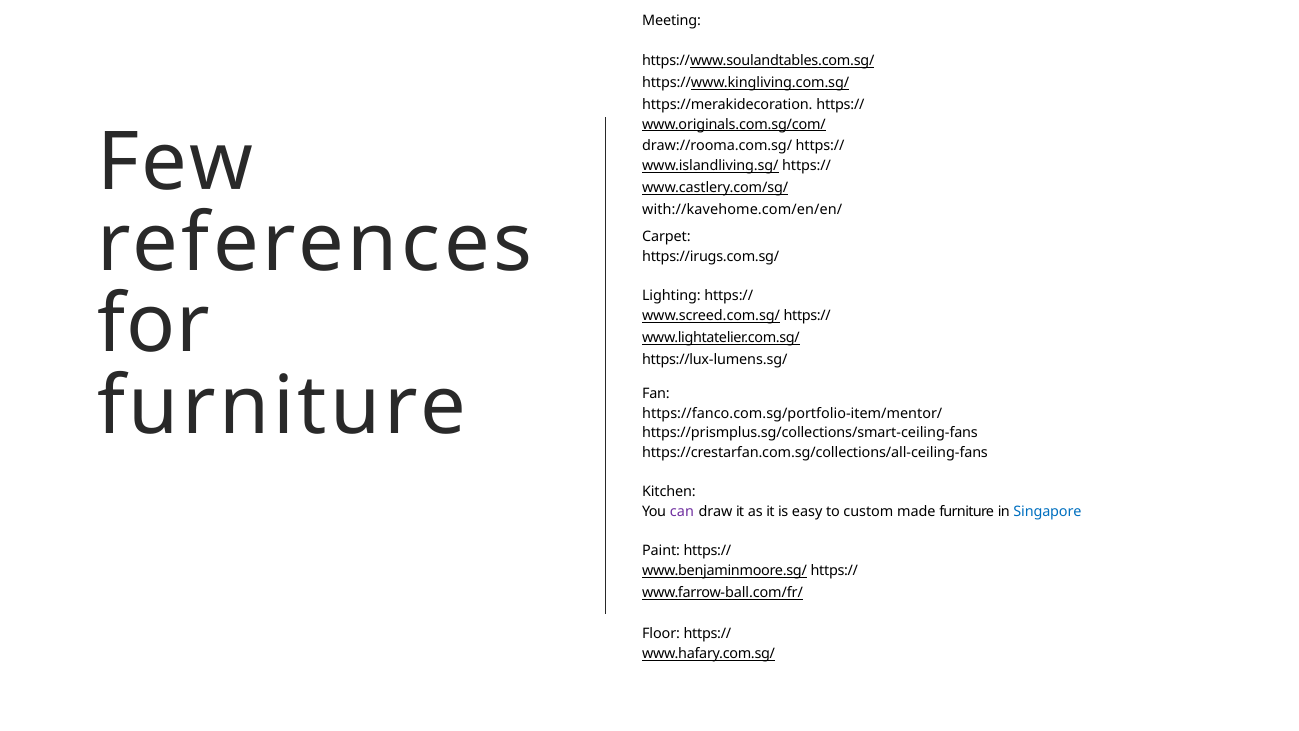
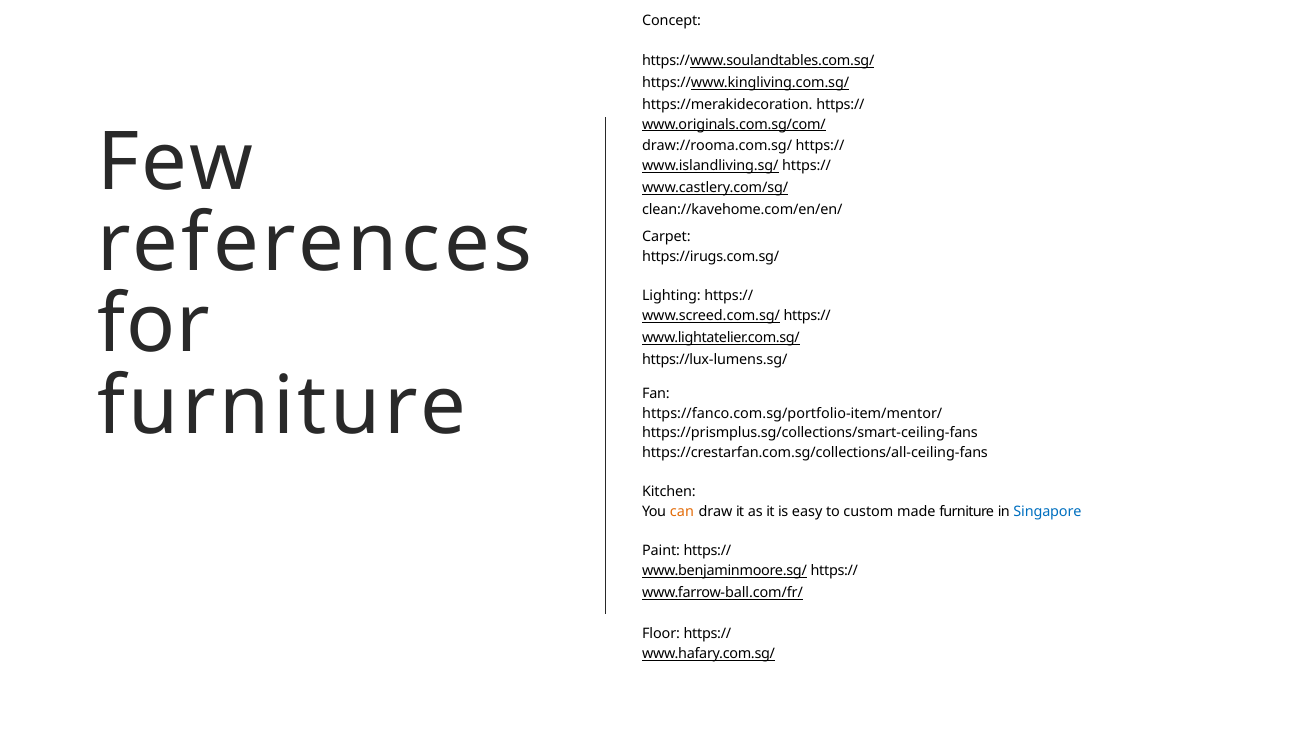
Meeting: Meeting -> Concept
with://kavehome.com/en/en/: with://kavehome.com/en/en/ -> clean://kavehome.com/en/en/
can colour: purple -> orange
